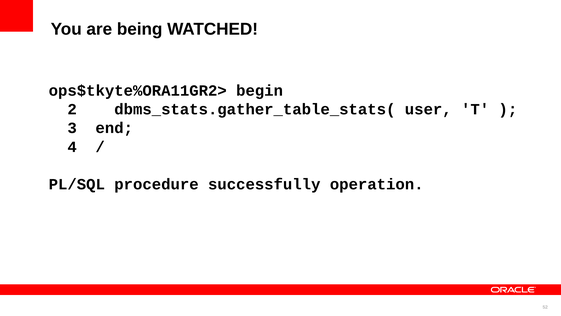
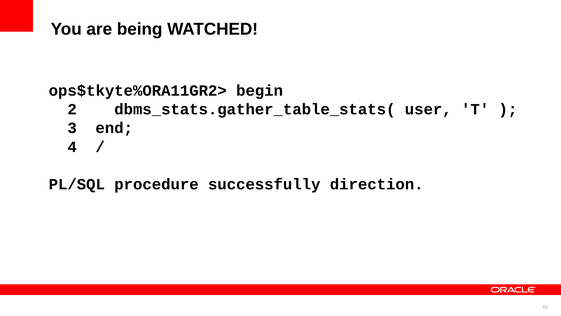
operation: operation -> direction
